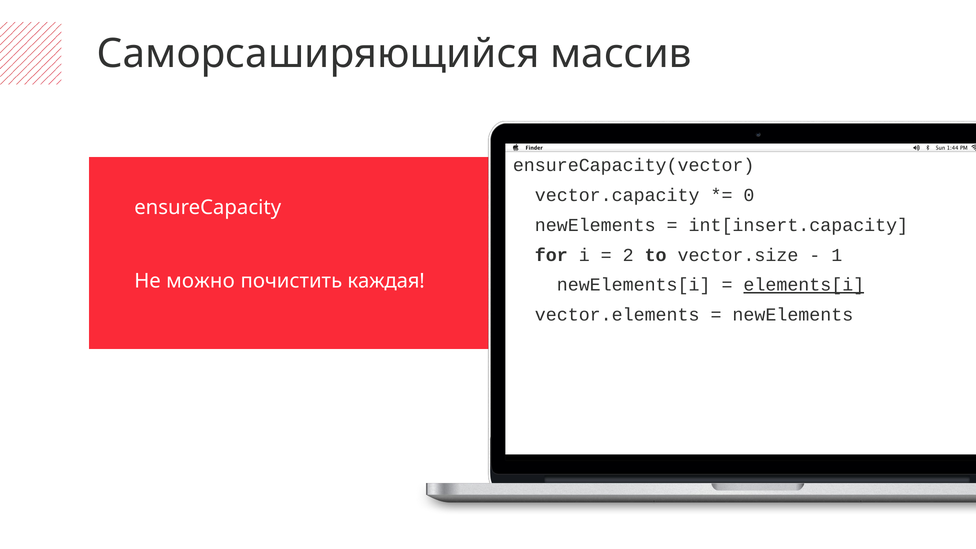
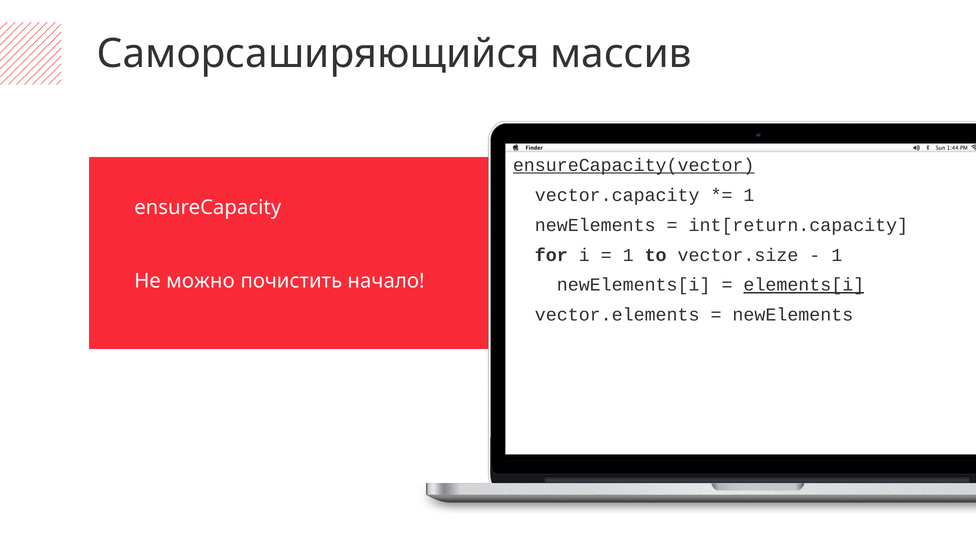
ensureCapacity(vector underline: none -> present
0 at (749, 195): 0 -> 1
int[insert.capacity: int[insert.capacity -> int[return.capacity
2 at (628, 255): 2 -> 1
каждая: каждая -> начало
